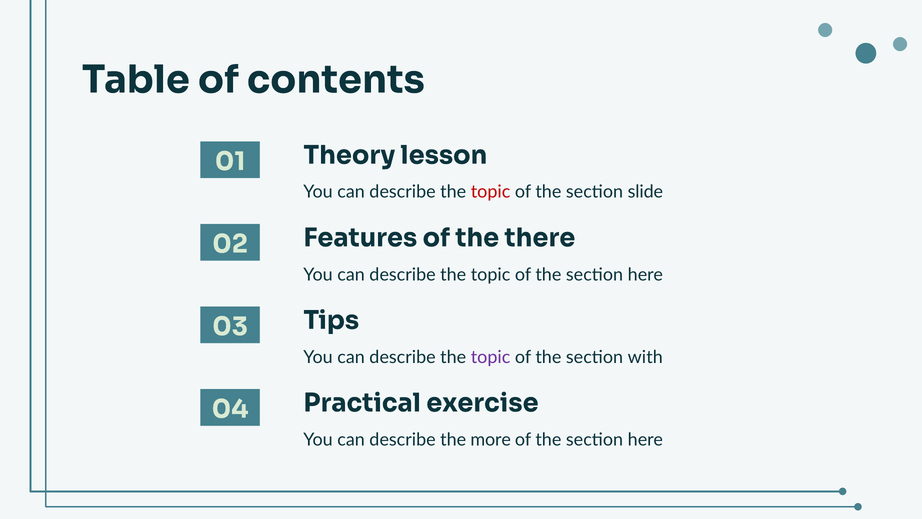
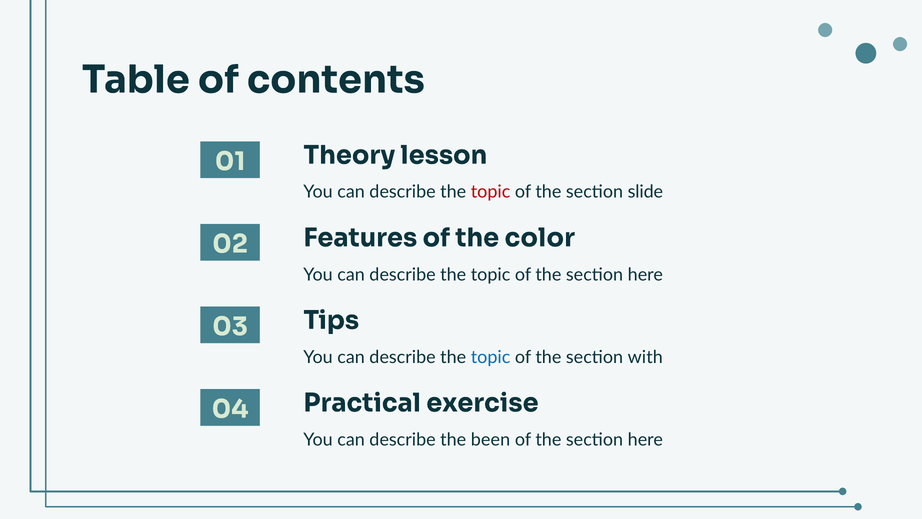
there: there -> color
topic at (491, 357) colour: purple -> blue
more: more -> been
